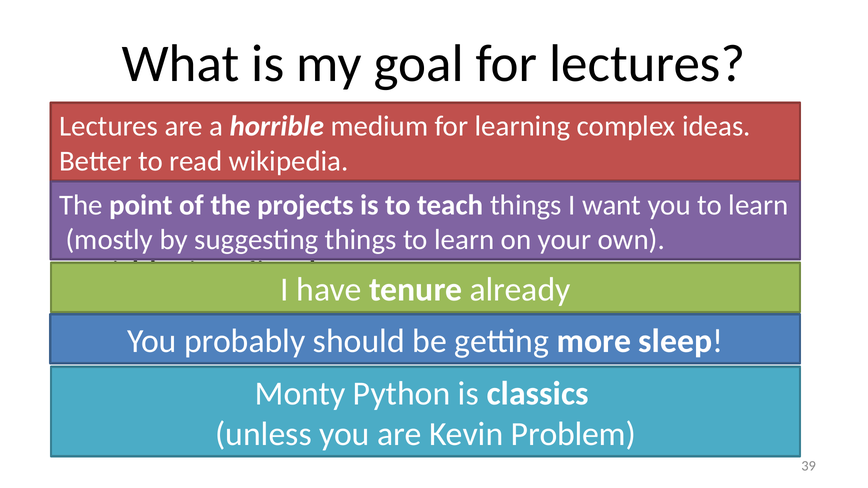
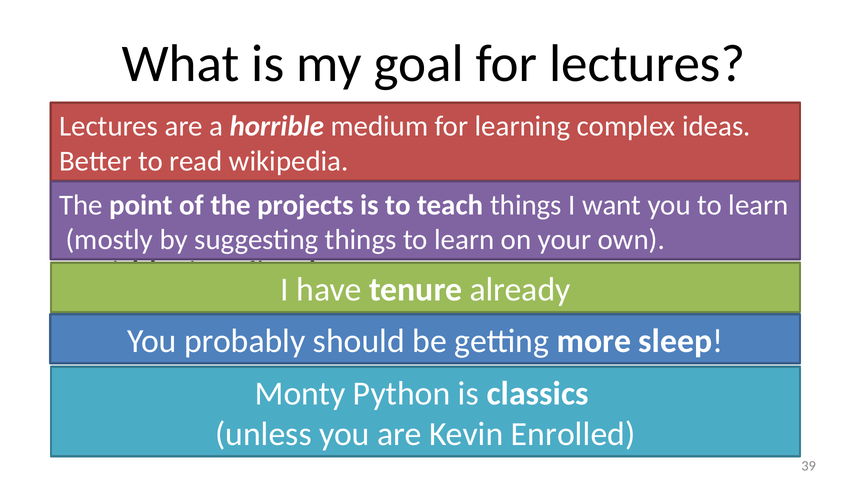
Problem: Problem -> Enrolled
